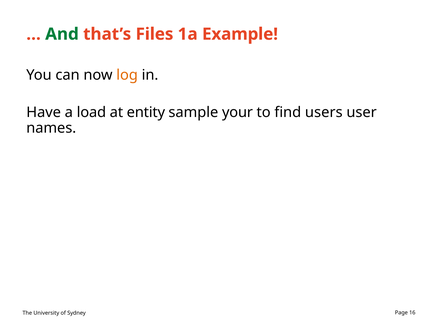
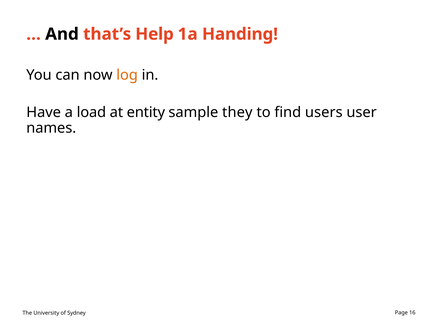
And colour: green -> black
Files: Files -> Help
Example: Example -> Handing
your: your -> they
